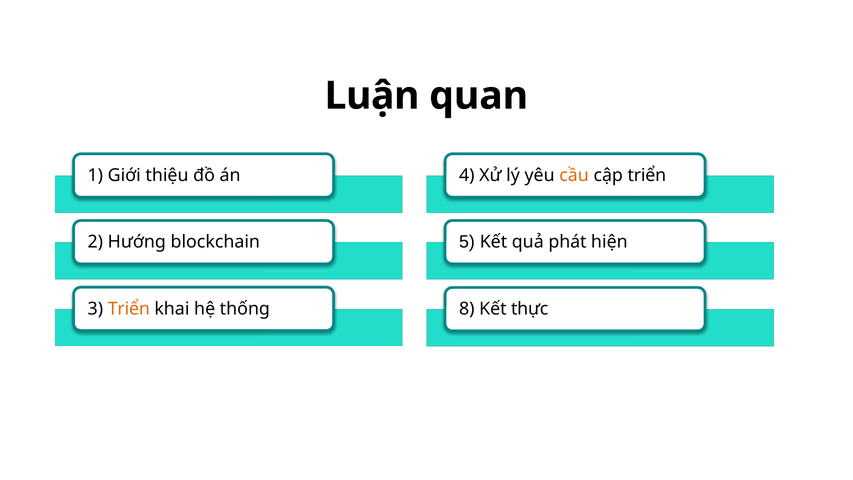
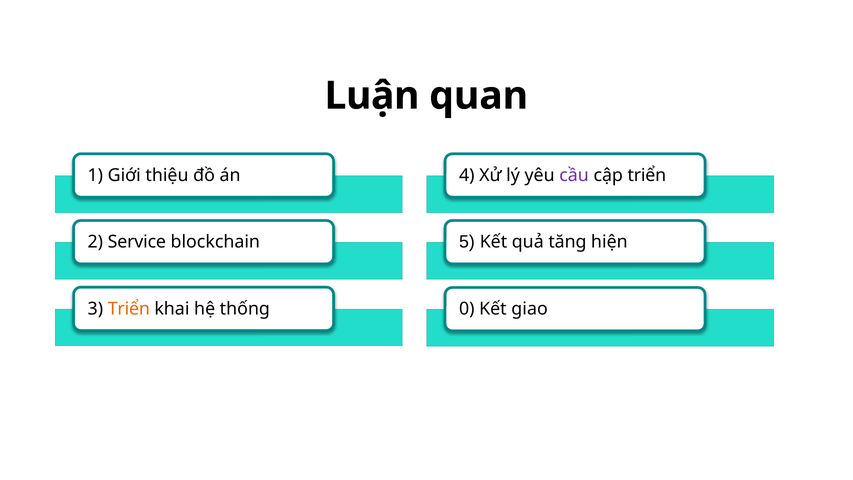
cầu colour: orange -> purple
phát: phát -> tăng
Hướng: Hướng -> Service
8: 8 -> 0
thực: thực -> giao
